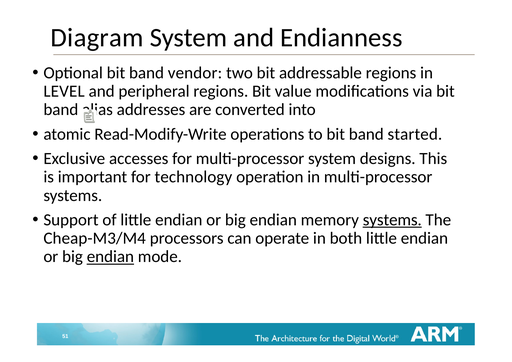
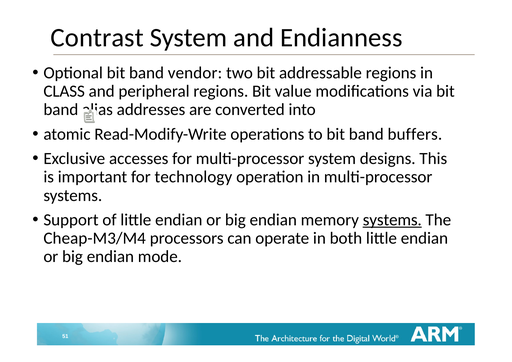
Diagram: Diagram -> Contrast
LEVEL: LEVEL -> CLASS
started: started -> buffers
endian at (110, 257) underline: present -> none
